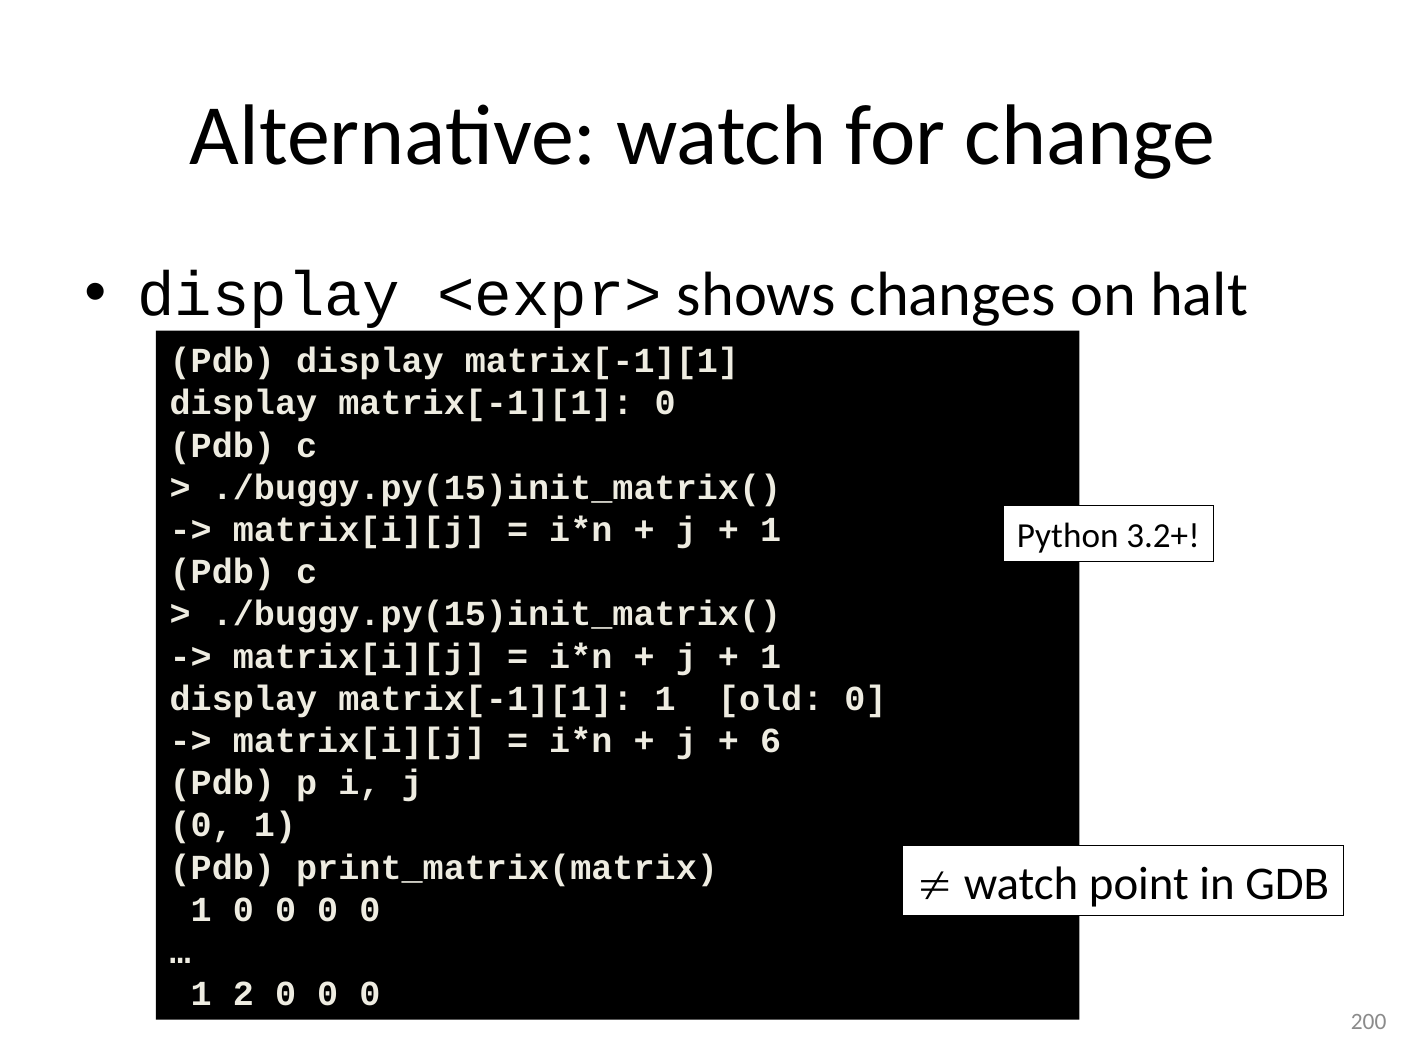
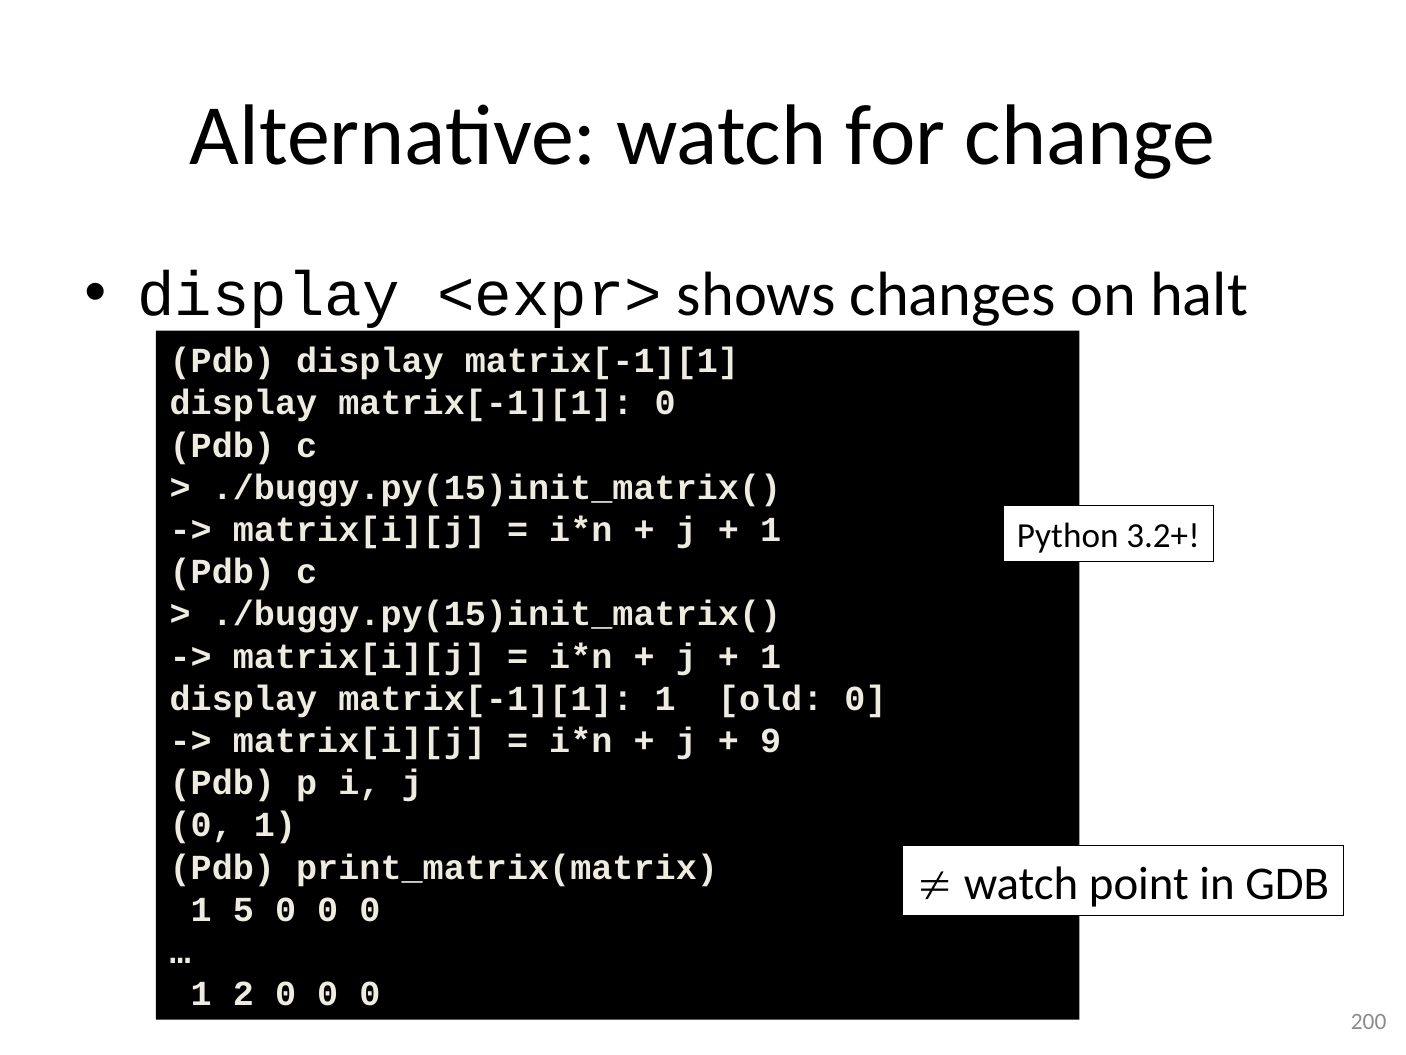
6: 6 -> 9
1 0: 0 -> 5
